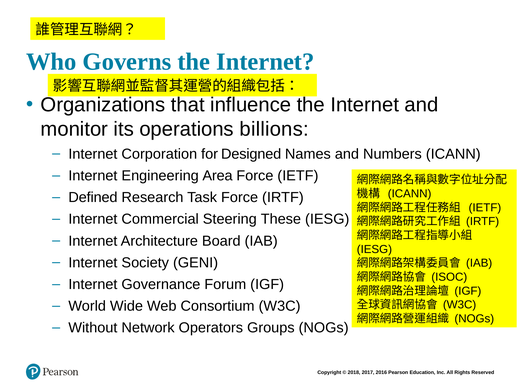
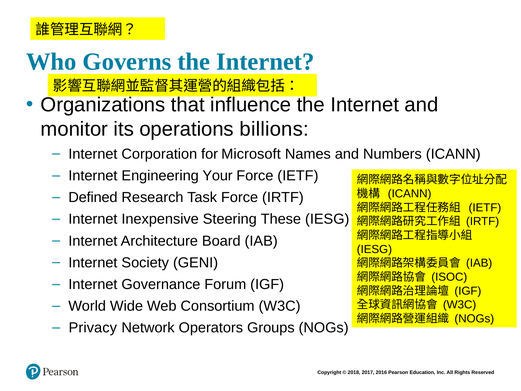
Designed: Designed -> Microsoft
Area: Area -> Your
Commercial: Commercial -> Inexpensive
Without: Without -> Privacy
